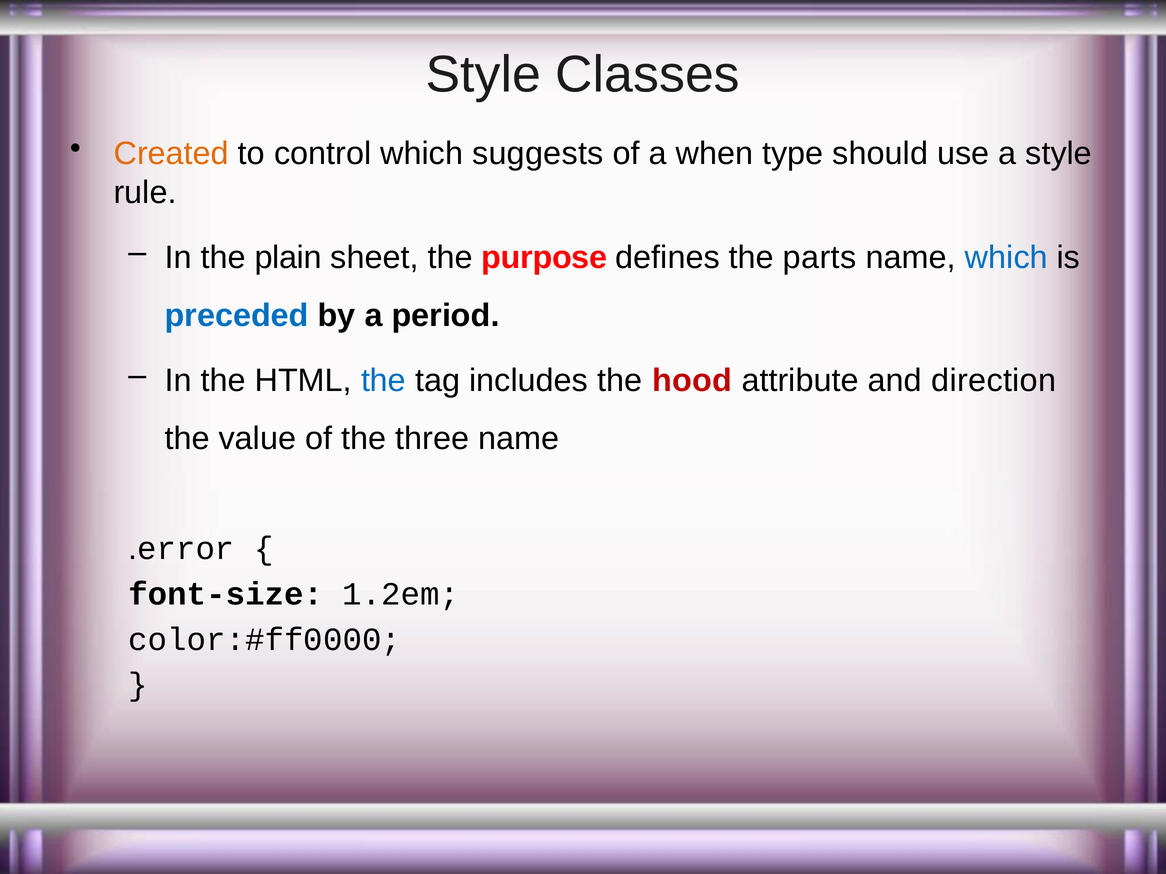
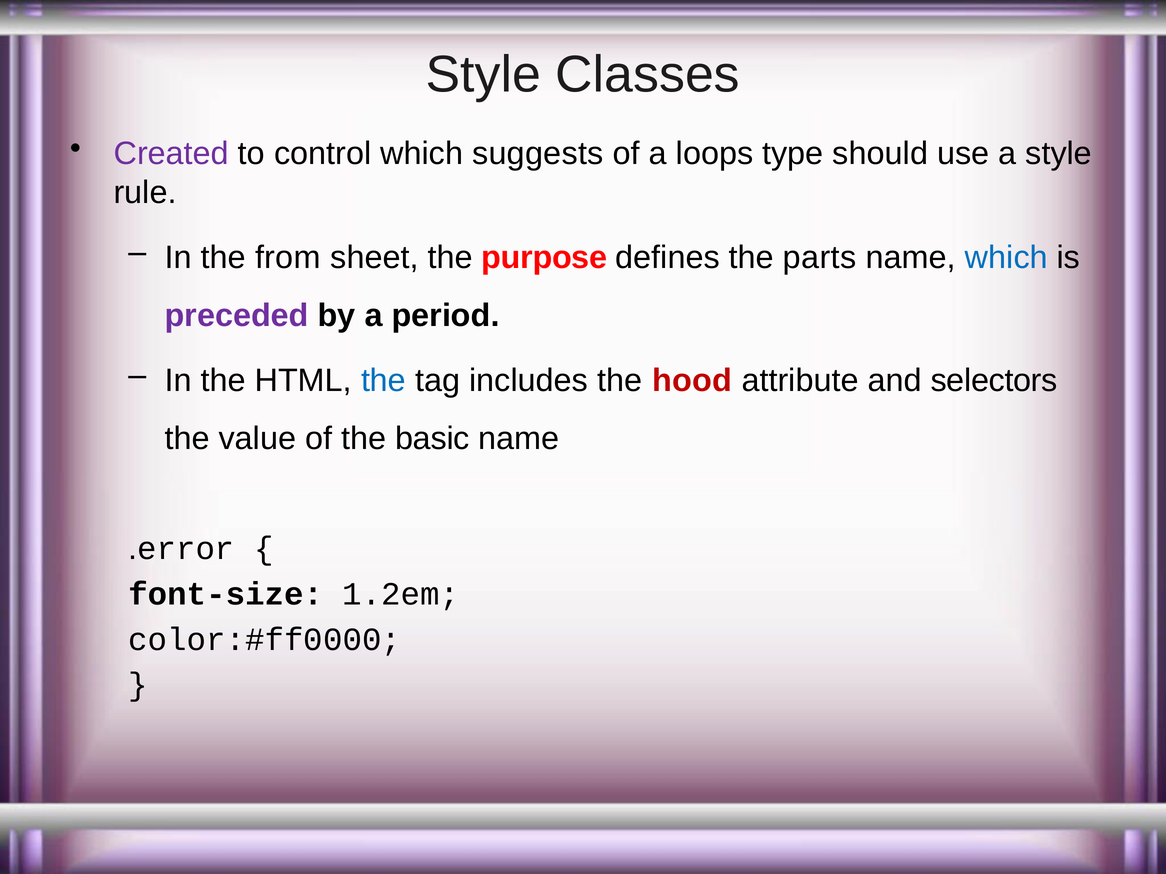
Created colour: orange -> purple
when: when -> loops
plain: plain -> from
preceded colour: blue -> purple
direction: direction -> selectors
three: three -> basic
